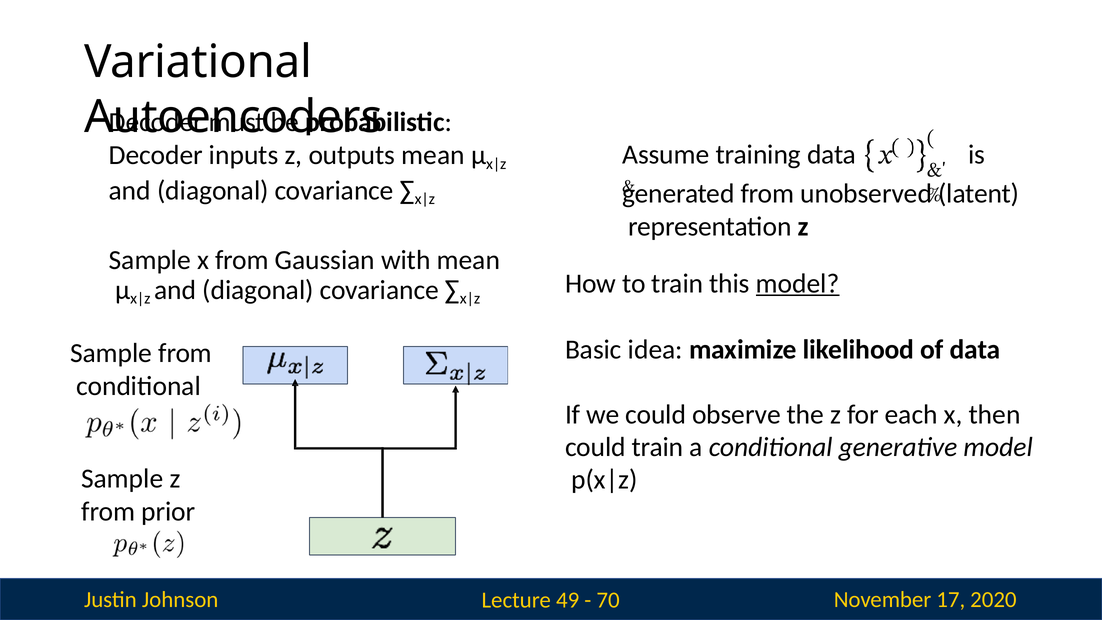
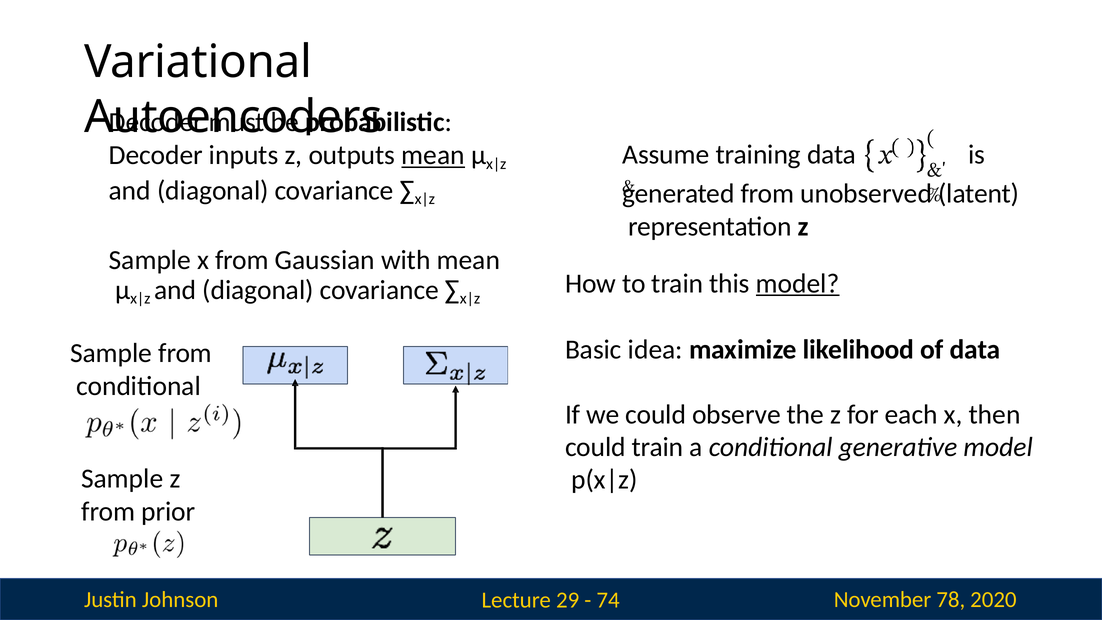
mean at (433, 155) underline: none -> present
49: 49 -> 29
70: 70 -> 74
17: 17 -> 78
